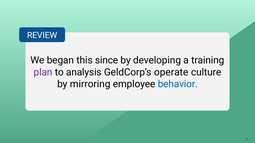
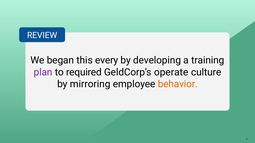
since: since -> every
analysis: analysis -> required
behavior colour: blue -> orange
